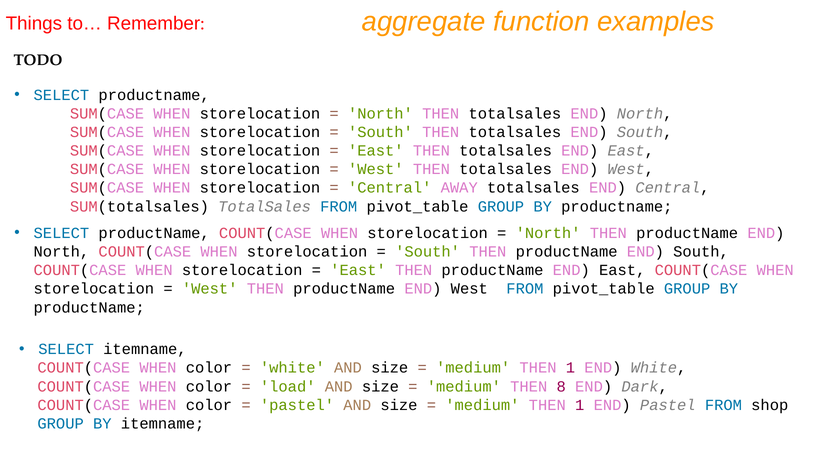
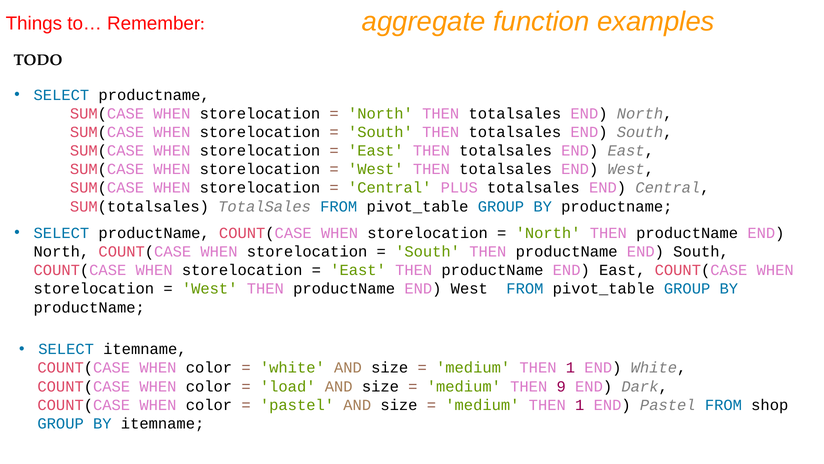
AWAY: AWAY -> PLUS
8: 8 -> 9
